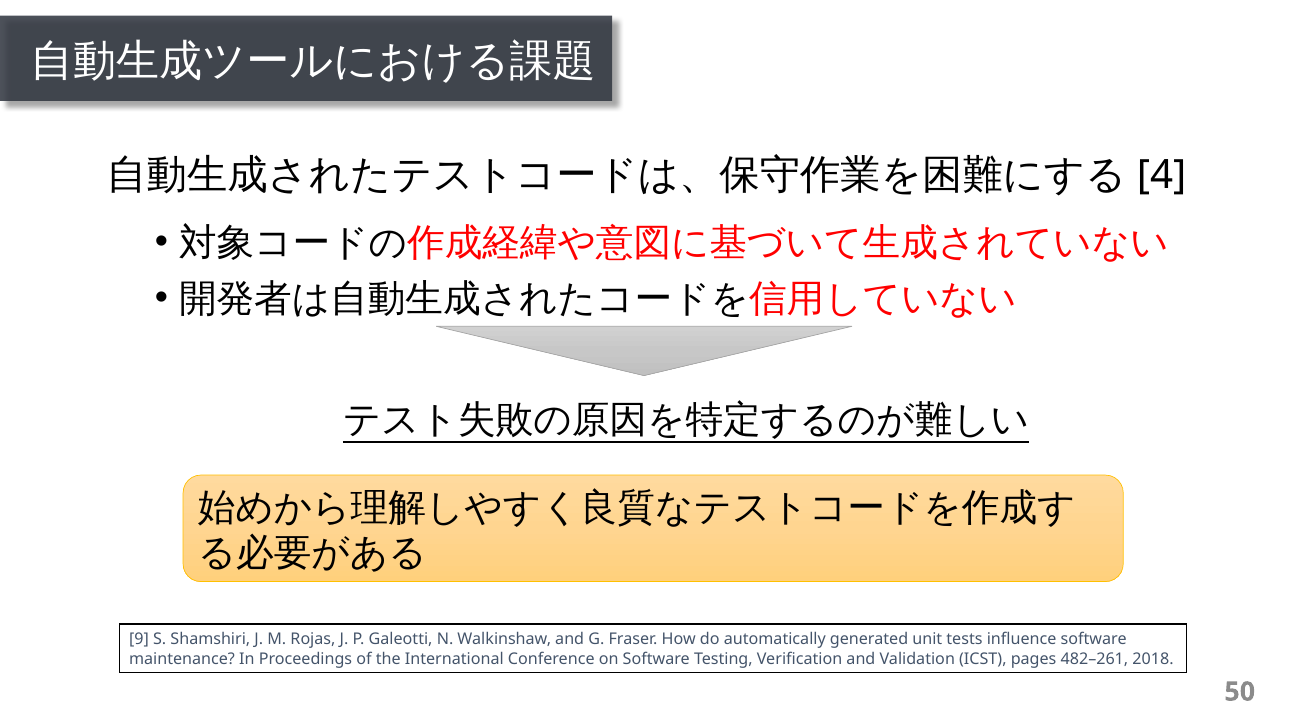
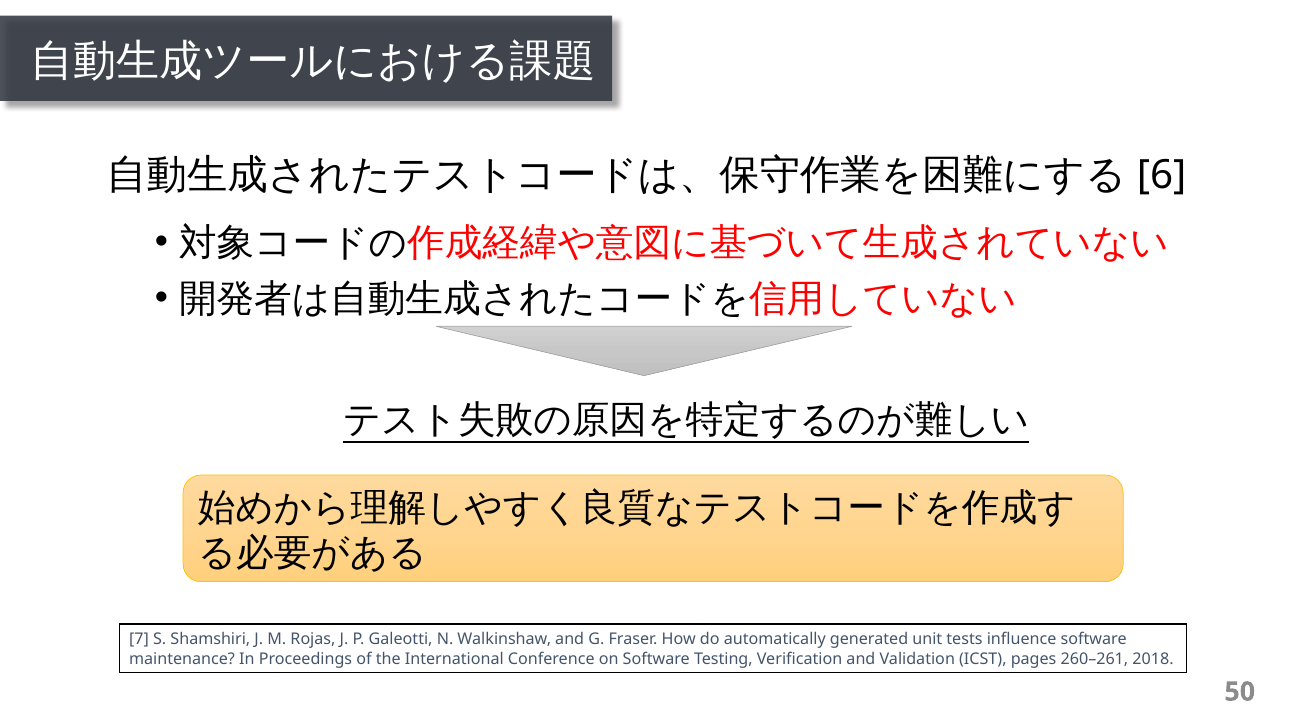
4: 4 -> 6
9: 9 -> 7
482–261: 482–261 -> 260–261
